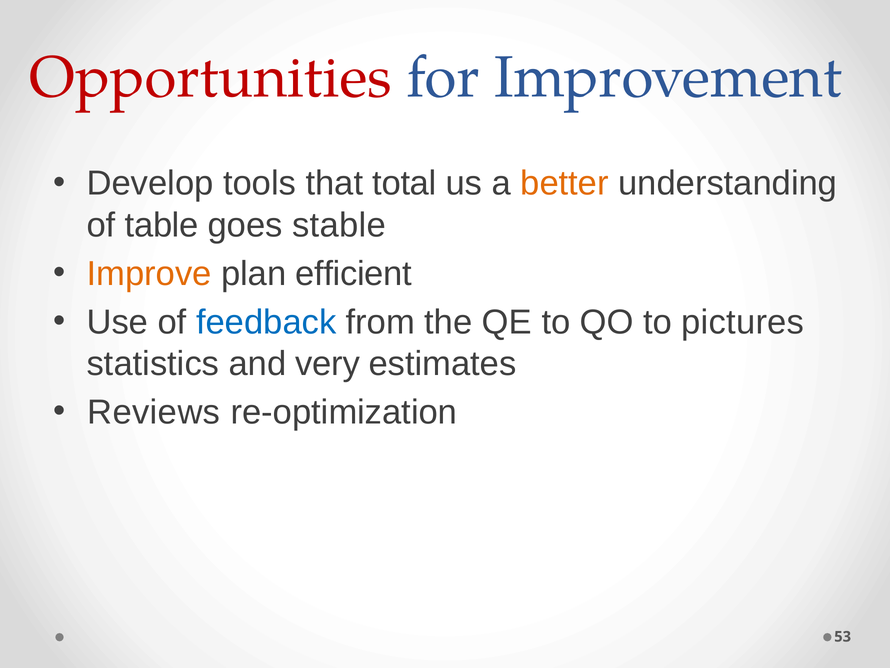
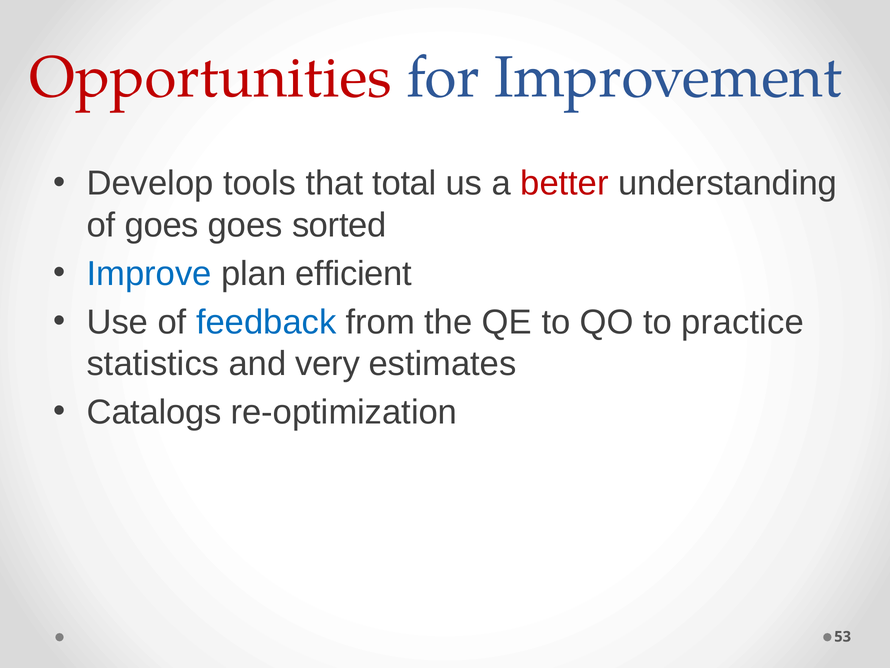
better colour: orange -> red
of table: table -> goes
stable: stable -> sorted
Improve colour: orange -> blue
pictures: pictures -> practice
Reviews: Reviews -> Catalogs
